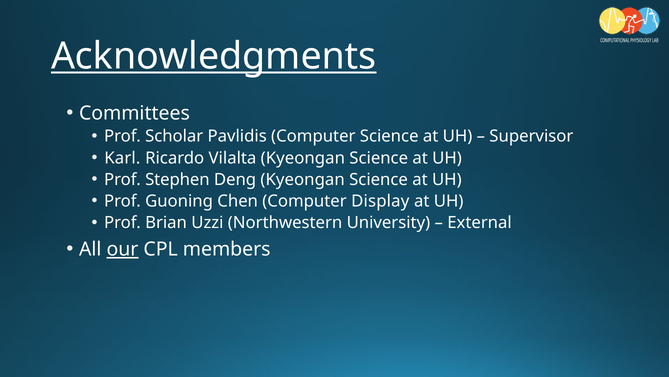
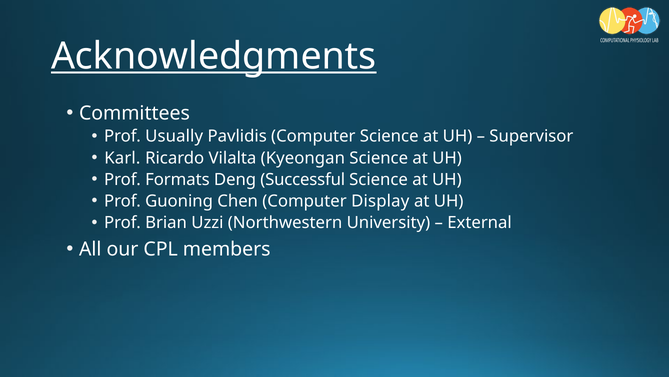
Scholar: Scholar -> Usually
Stephen: Stephen -> Formats
Deng Kyeongan: Kyeongan -> Successful
our underline: present -> none
